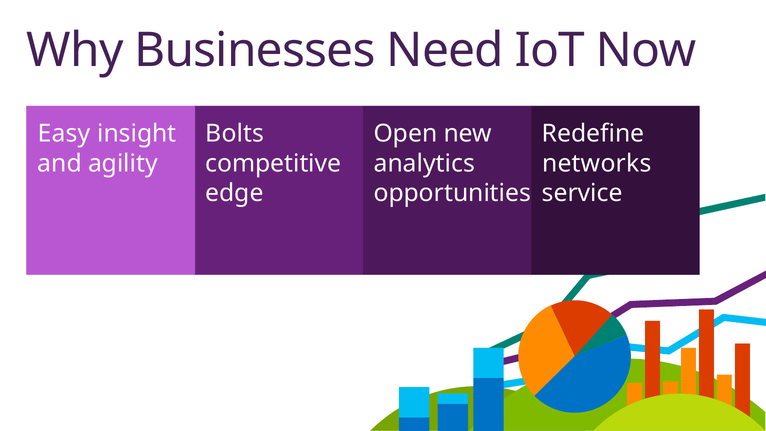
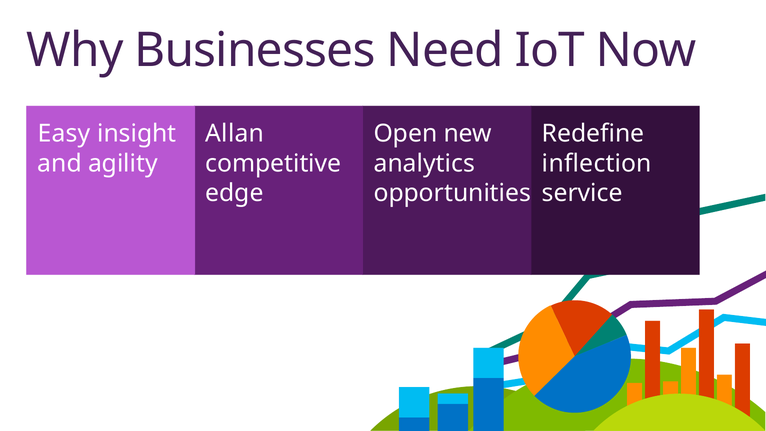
Bolts: Bolts -> Allan
networks: networks -> inflection
